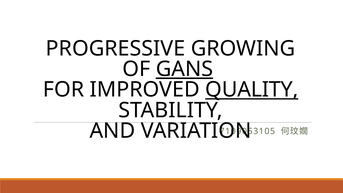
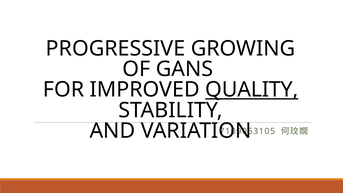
GANS underline: present -> none
